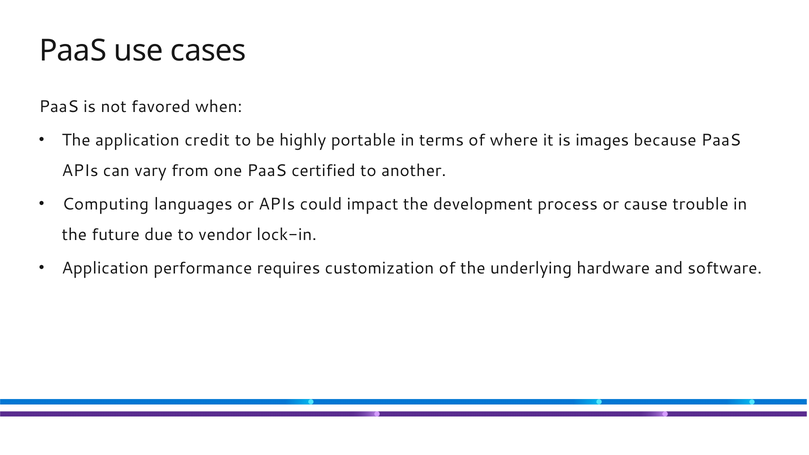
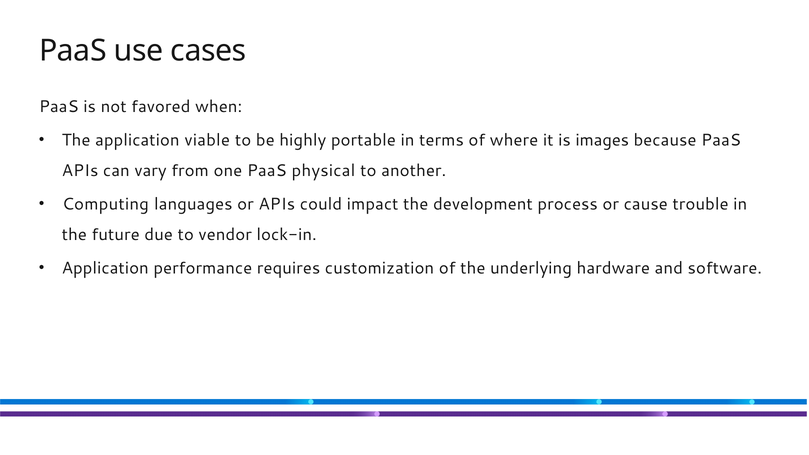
credit: credit -> viable
certified: certified -> physical
